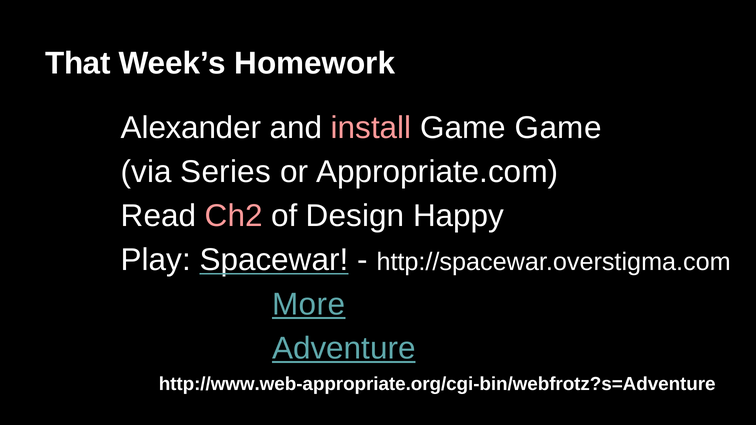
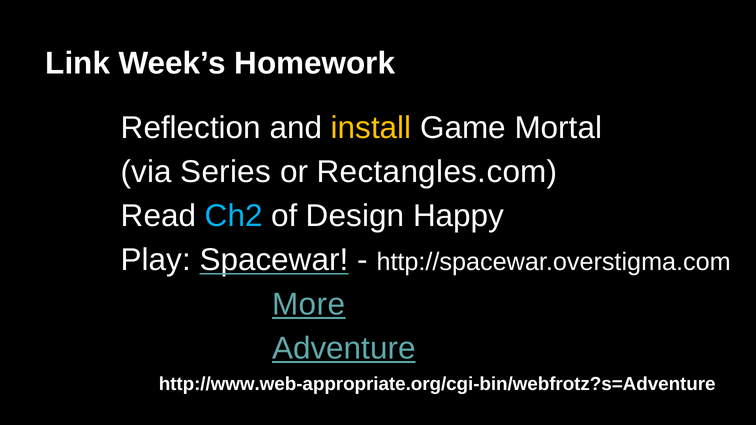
That: That -> Link
Alexander: Alexander -> Reflection
install colour: pink -> yellow
Game Game: Game -> Mortal
Appropriate.com: Appropriate.com -> Rectangles.com
Ch2 colour: pink -> light blue
